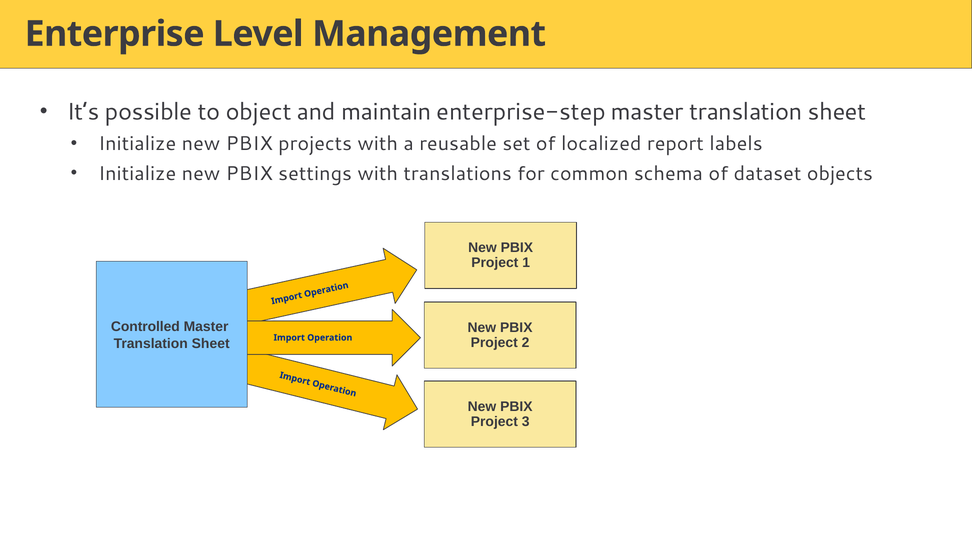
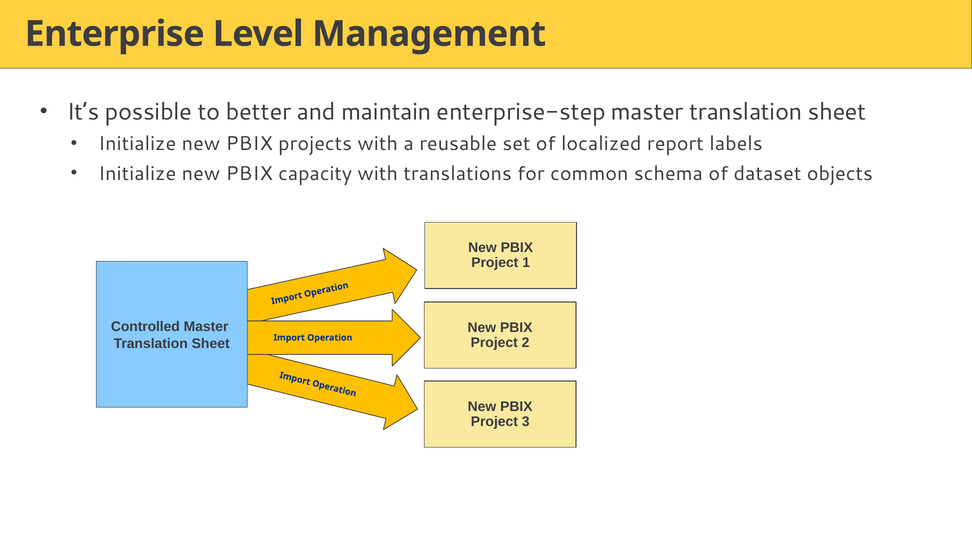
object: object -> better
settings: settings -> capacity
